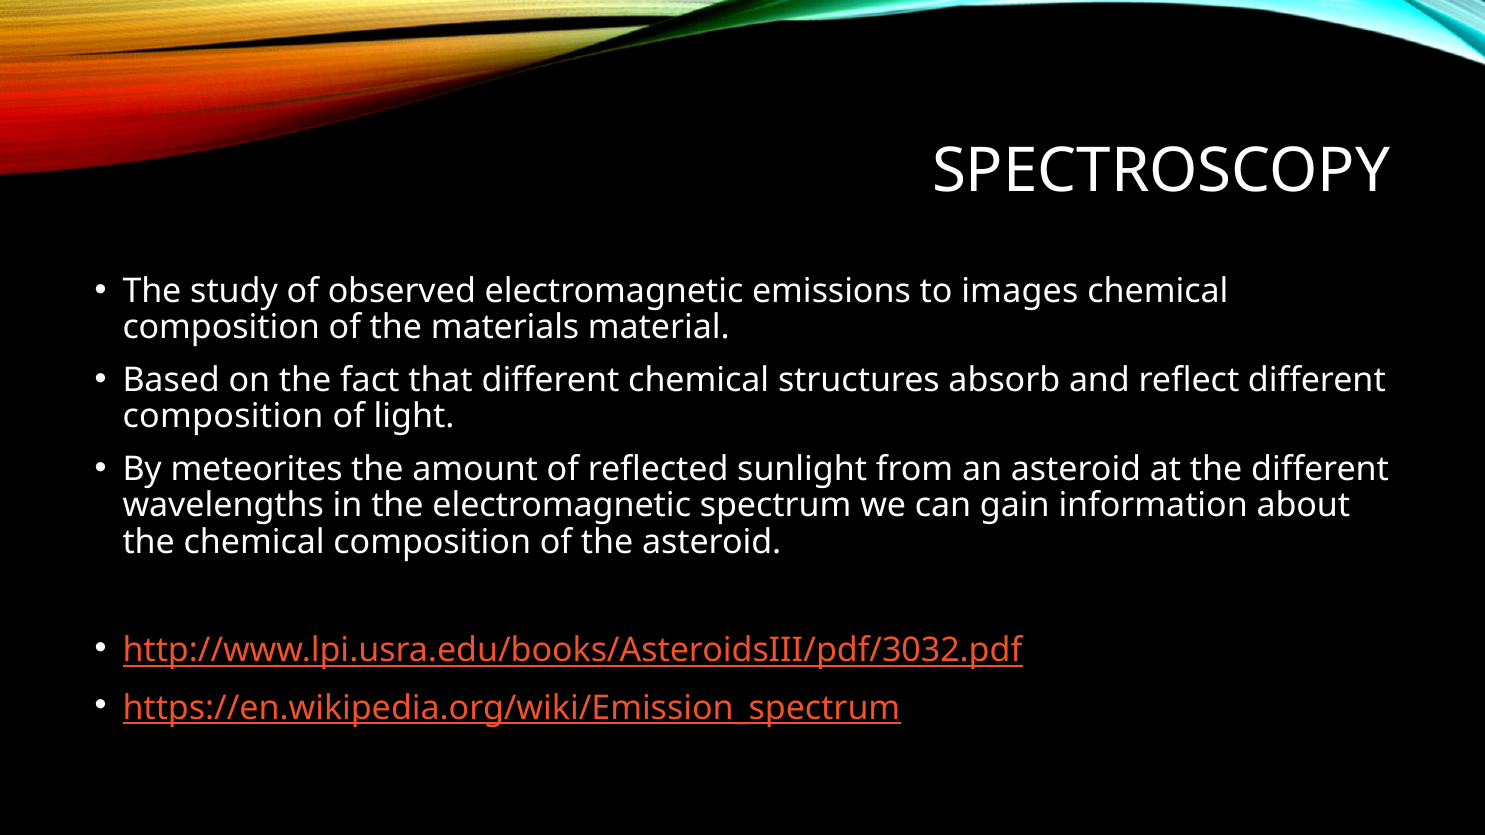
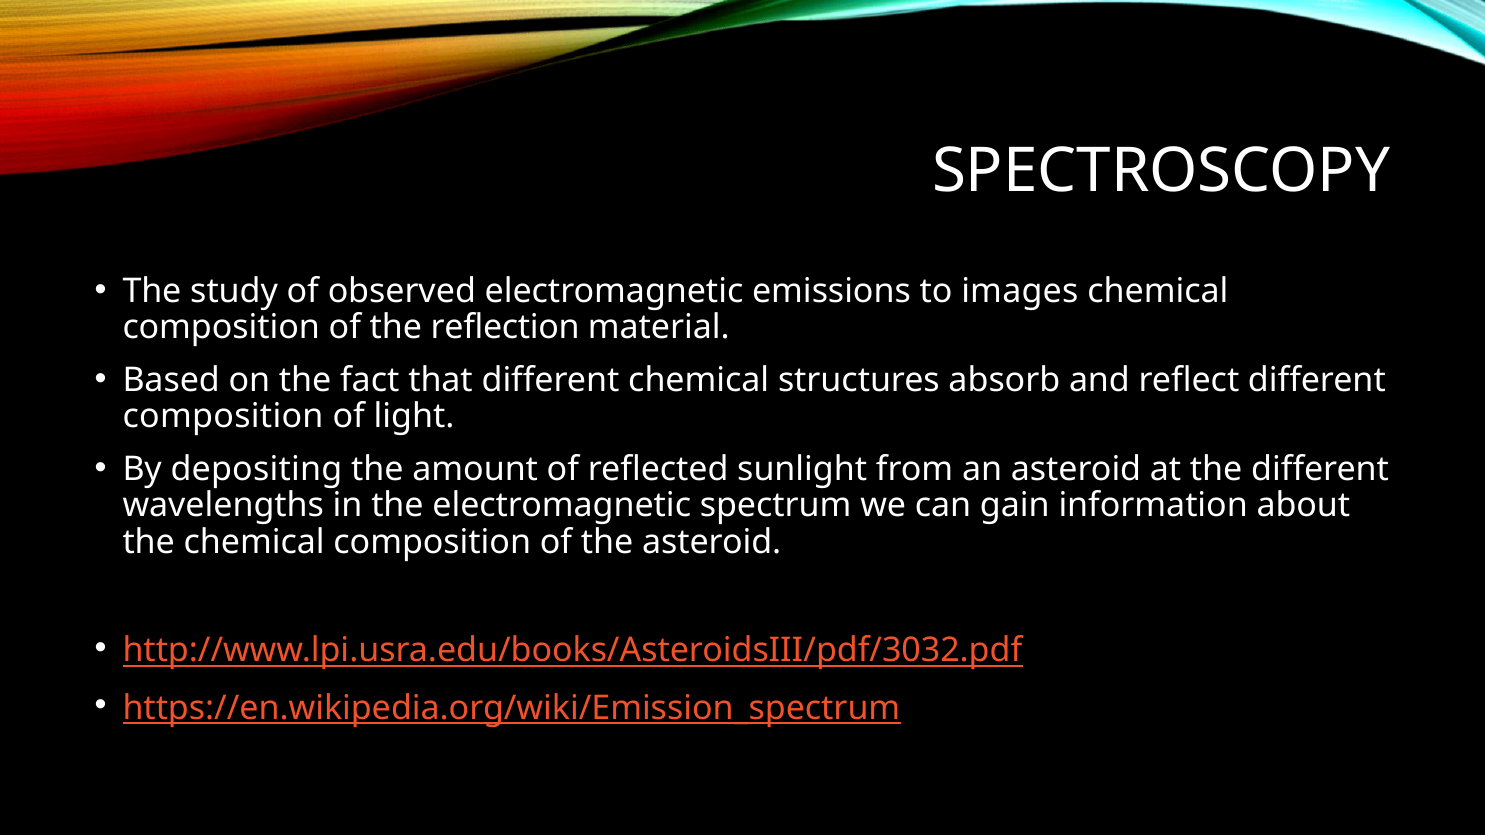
materials: materials -> reflection
meteorites: meteorites -> depositing
